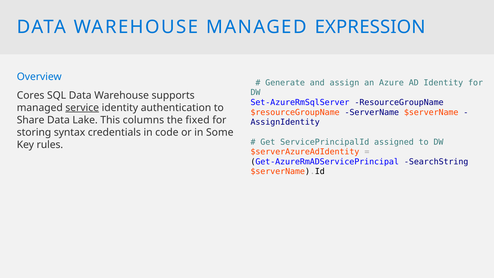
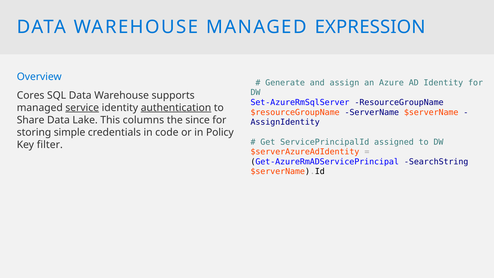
authentication underline: none -> present
fixed: fixed -> since
syntax: syntax -> simple
Some: Some -> Policy
rules: rules -> filter
